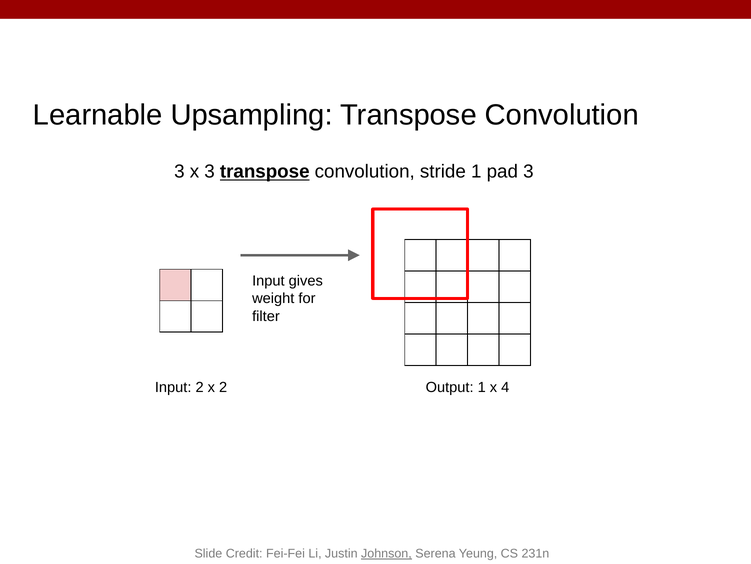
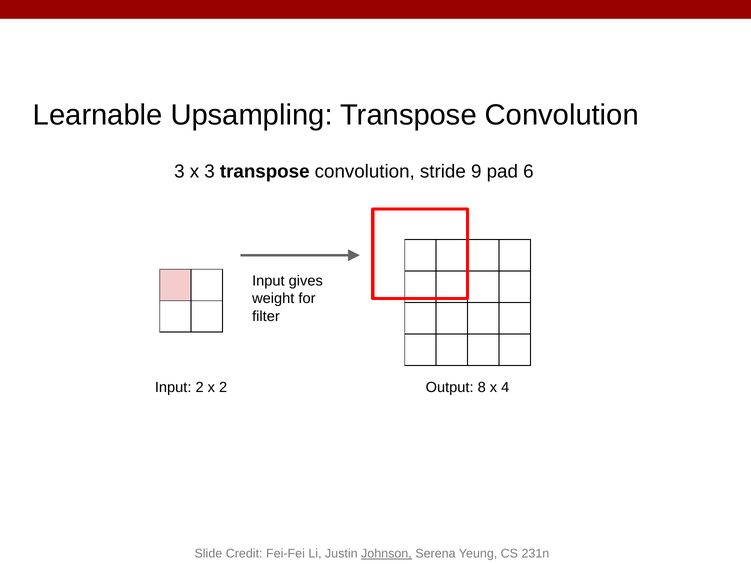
transpose at (265, 172) underline: present -> none
stride 1: 1 -> 9
pad 3: 3 -> 6
Output 1: 1 -> 8
